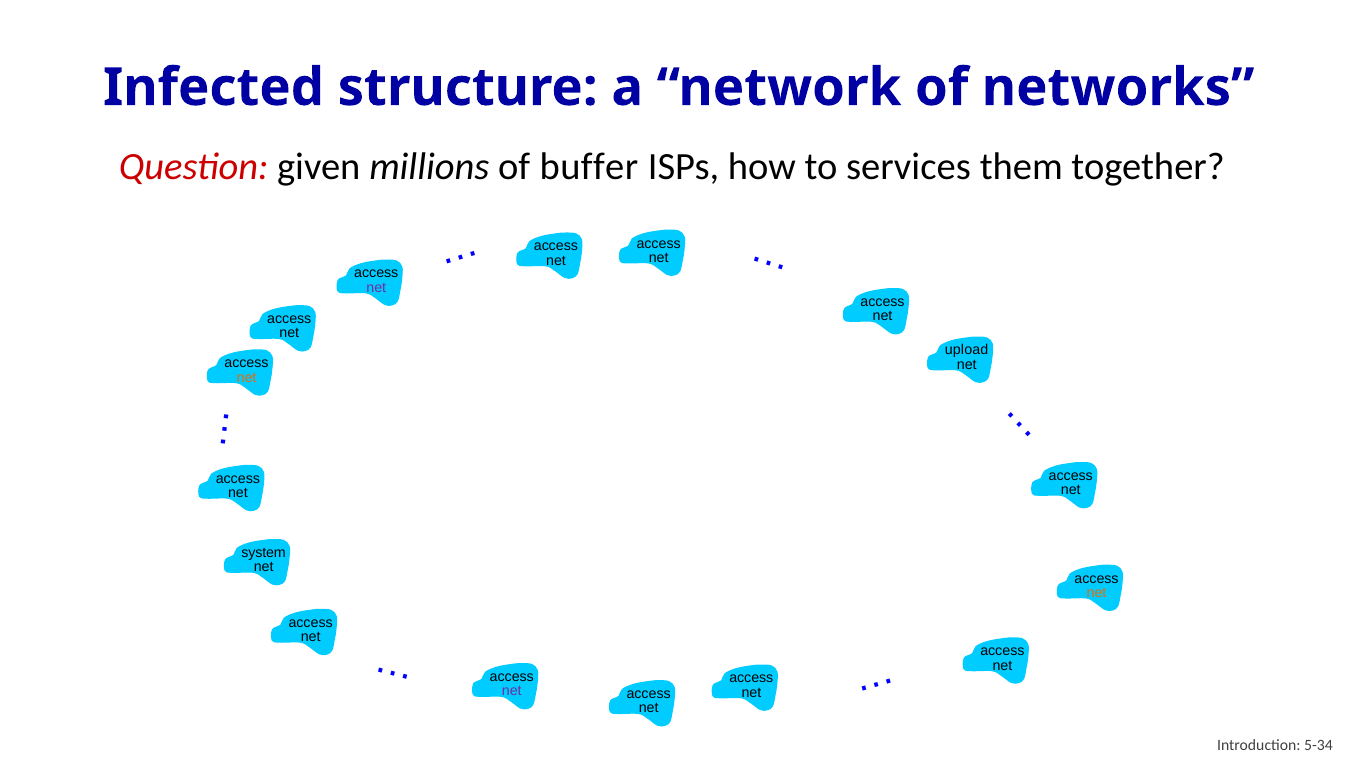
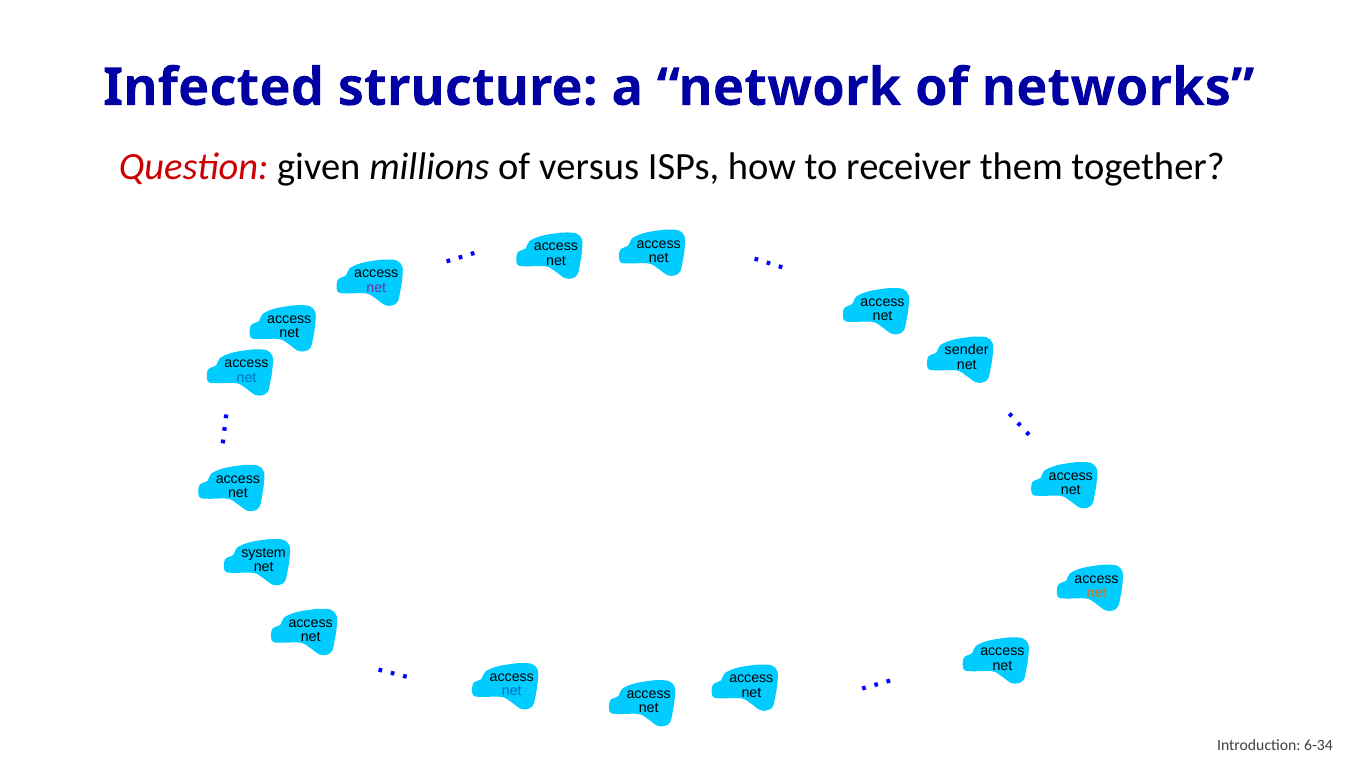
buffer: buffer -> versus
services: services -> receiver
upload: upload -> sender
net at (247, 377) colour: orange -> blue
net at (512, 691) colour: purple -> blue
5-34: 5-34 -> 6-34
